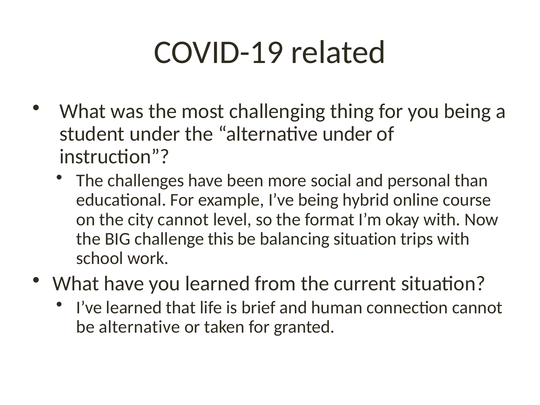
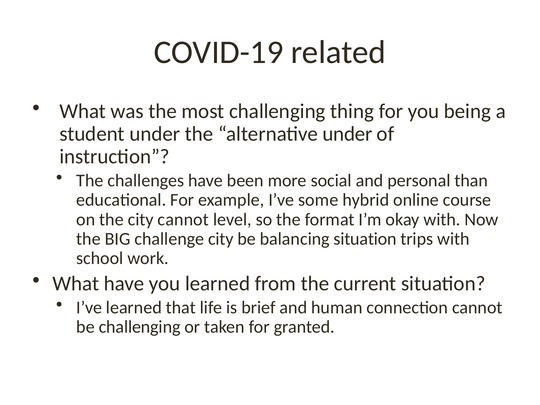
I’ve being: being -> some
challenge this: this -> city
be alternative: alternative -> challenging
